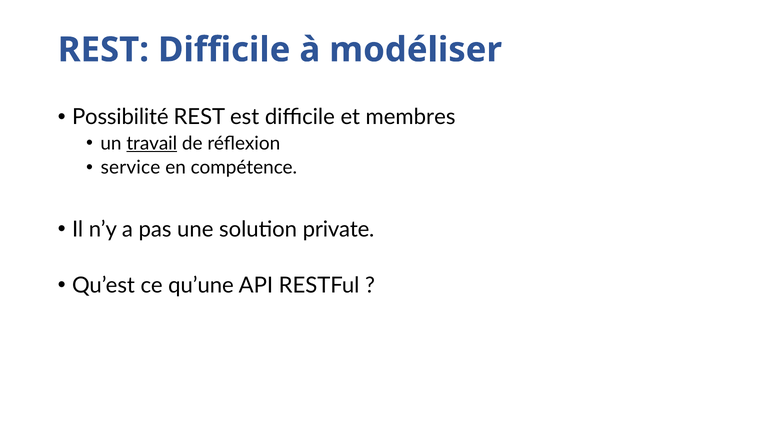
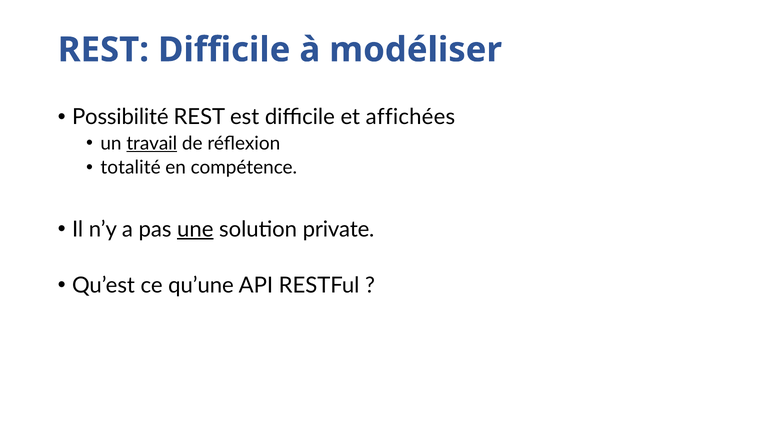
membres: membres -> affichées
service: service -> totalité
une underline: none -> present
